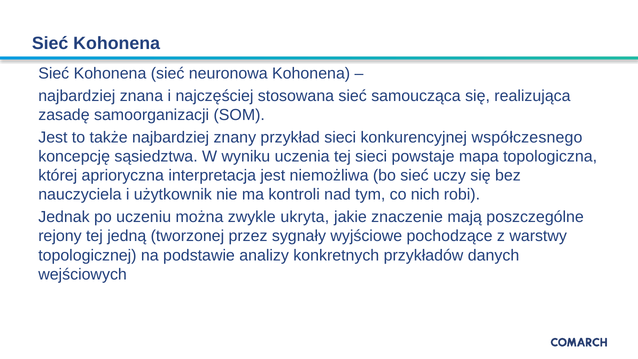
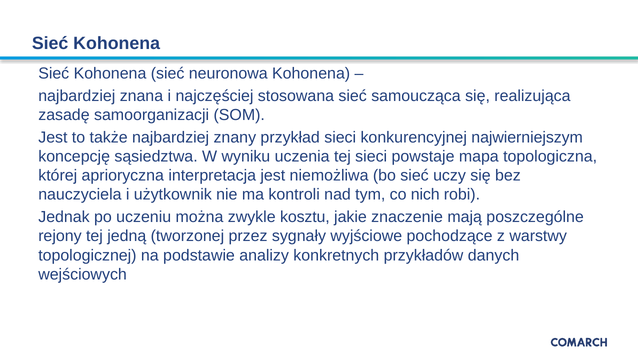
współczesnego: współczesnego -> najwierniejszym
ukryta: ukryta -> kosztu
